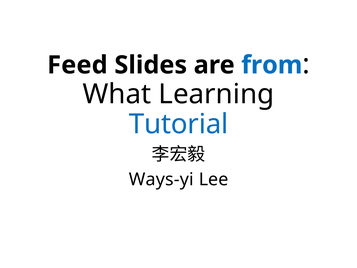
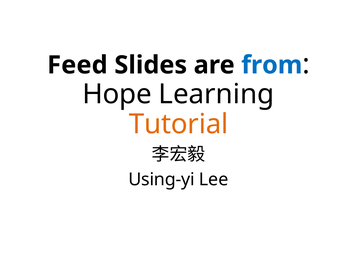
What: What -> Hope
Tutorial colour: blue -> orange
Ways-yi: Ways-yi -> Using-yi
